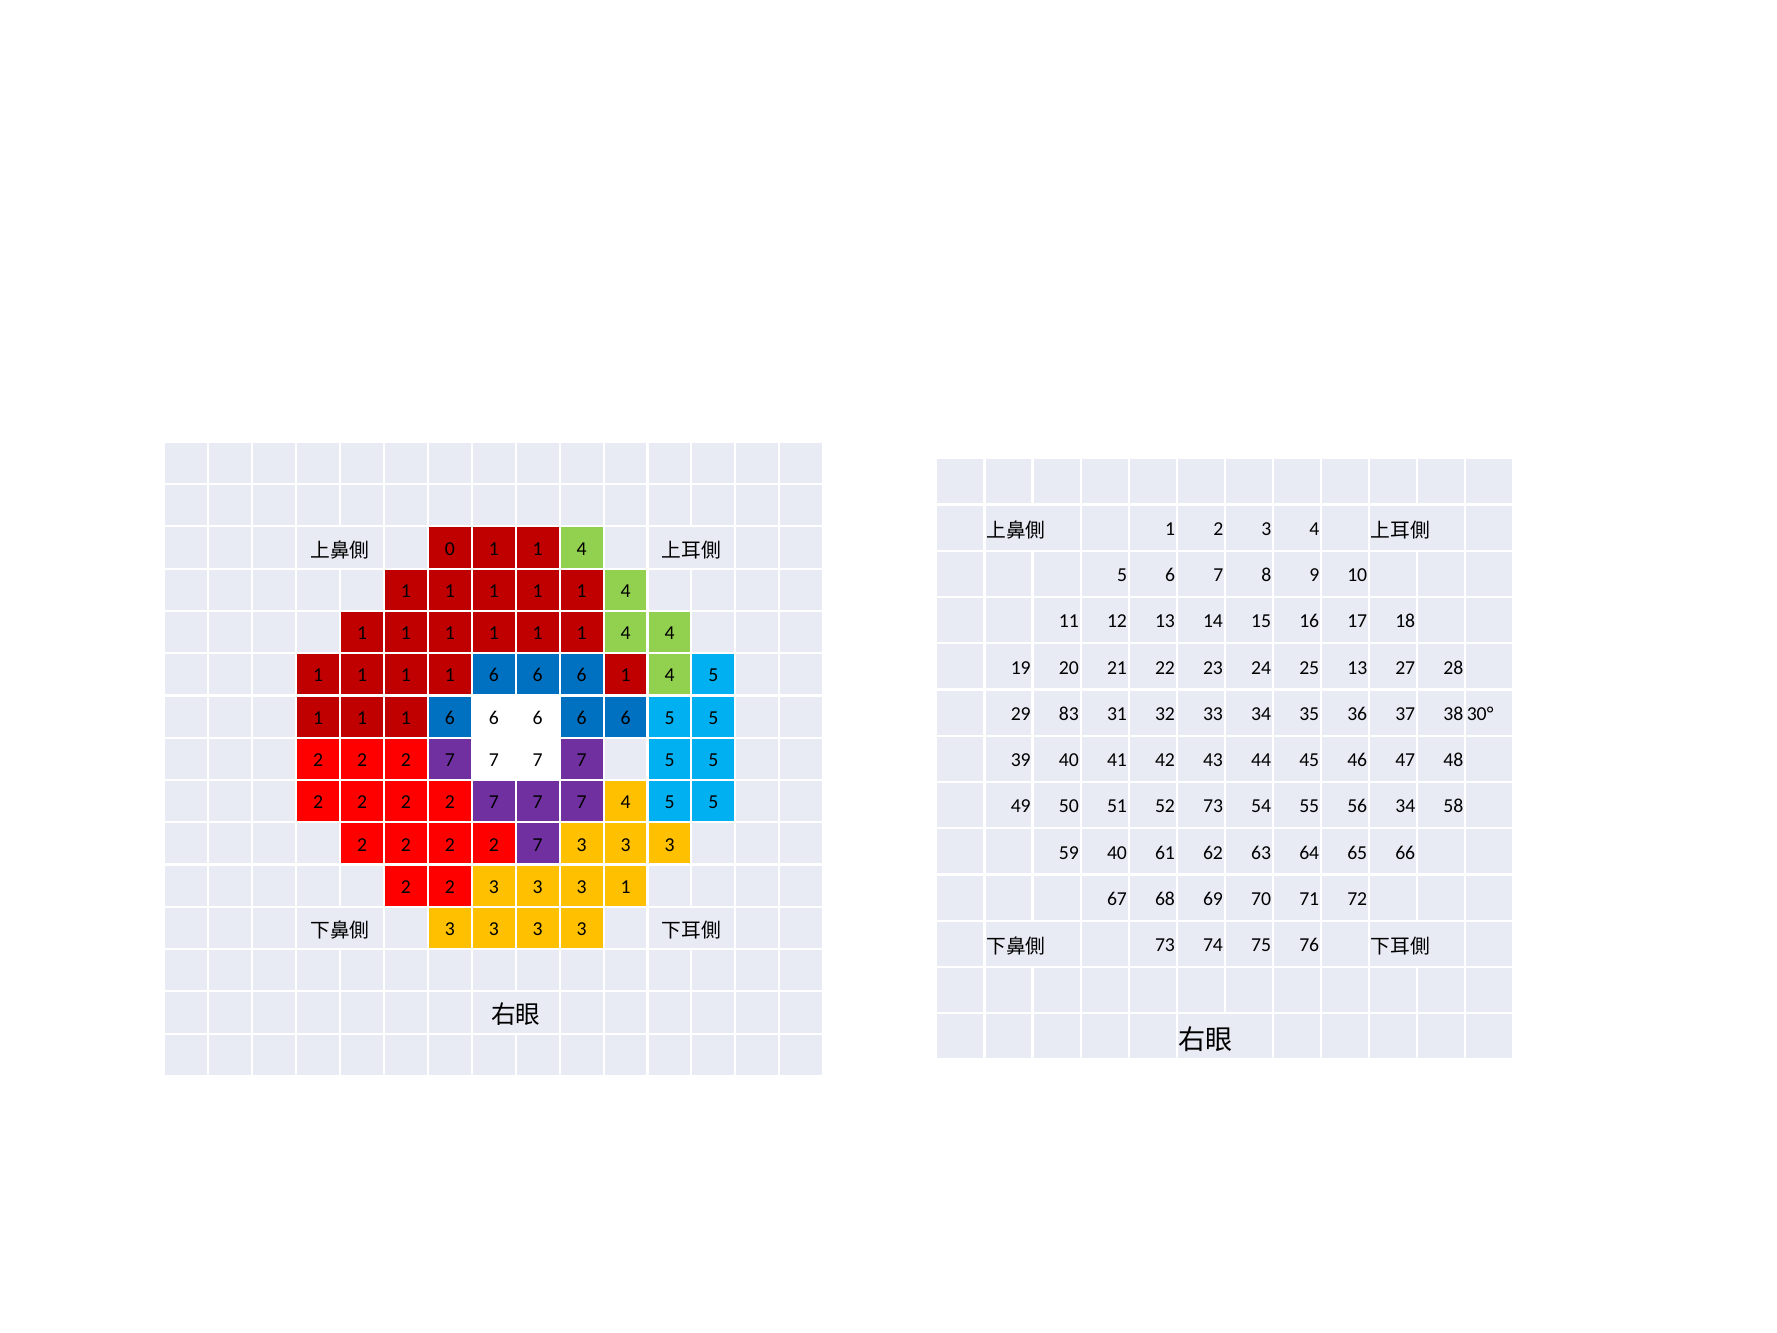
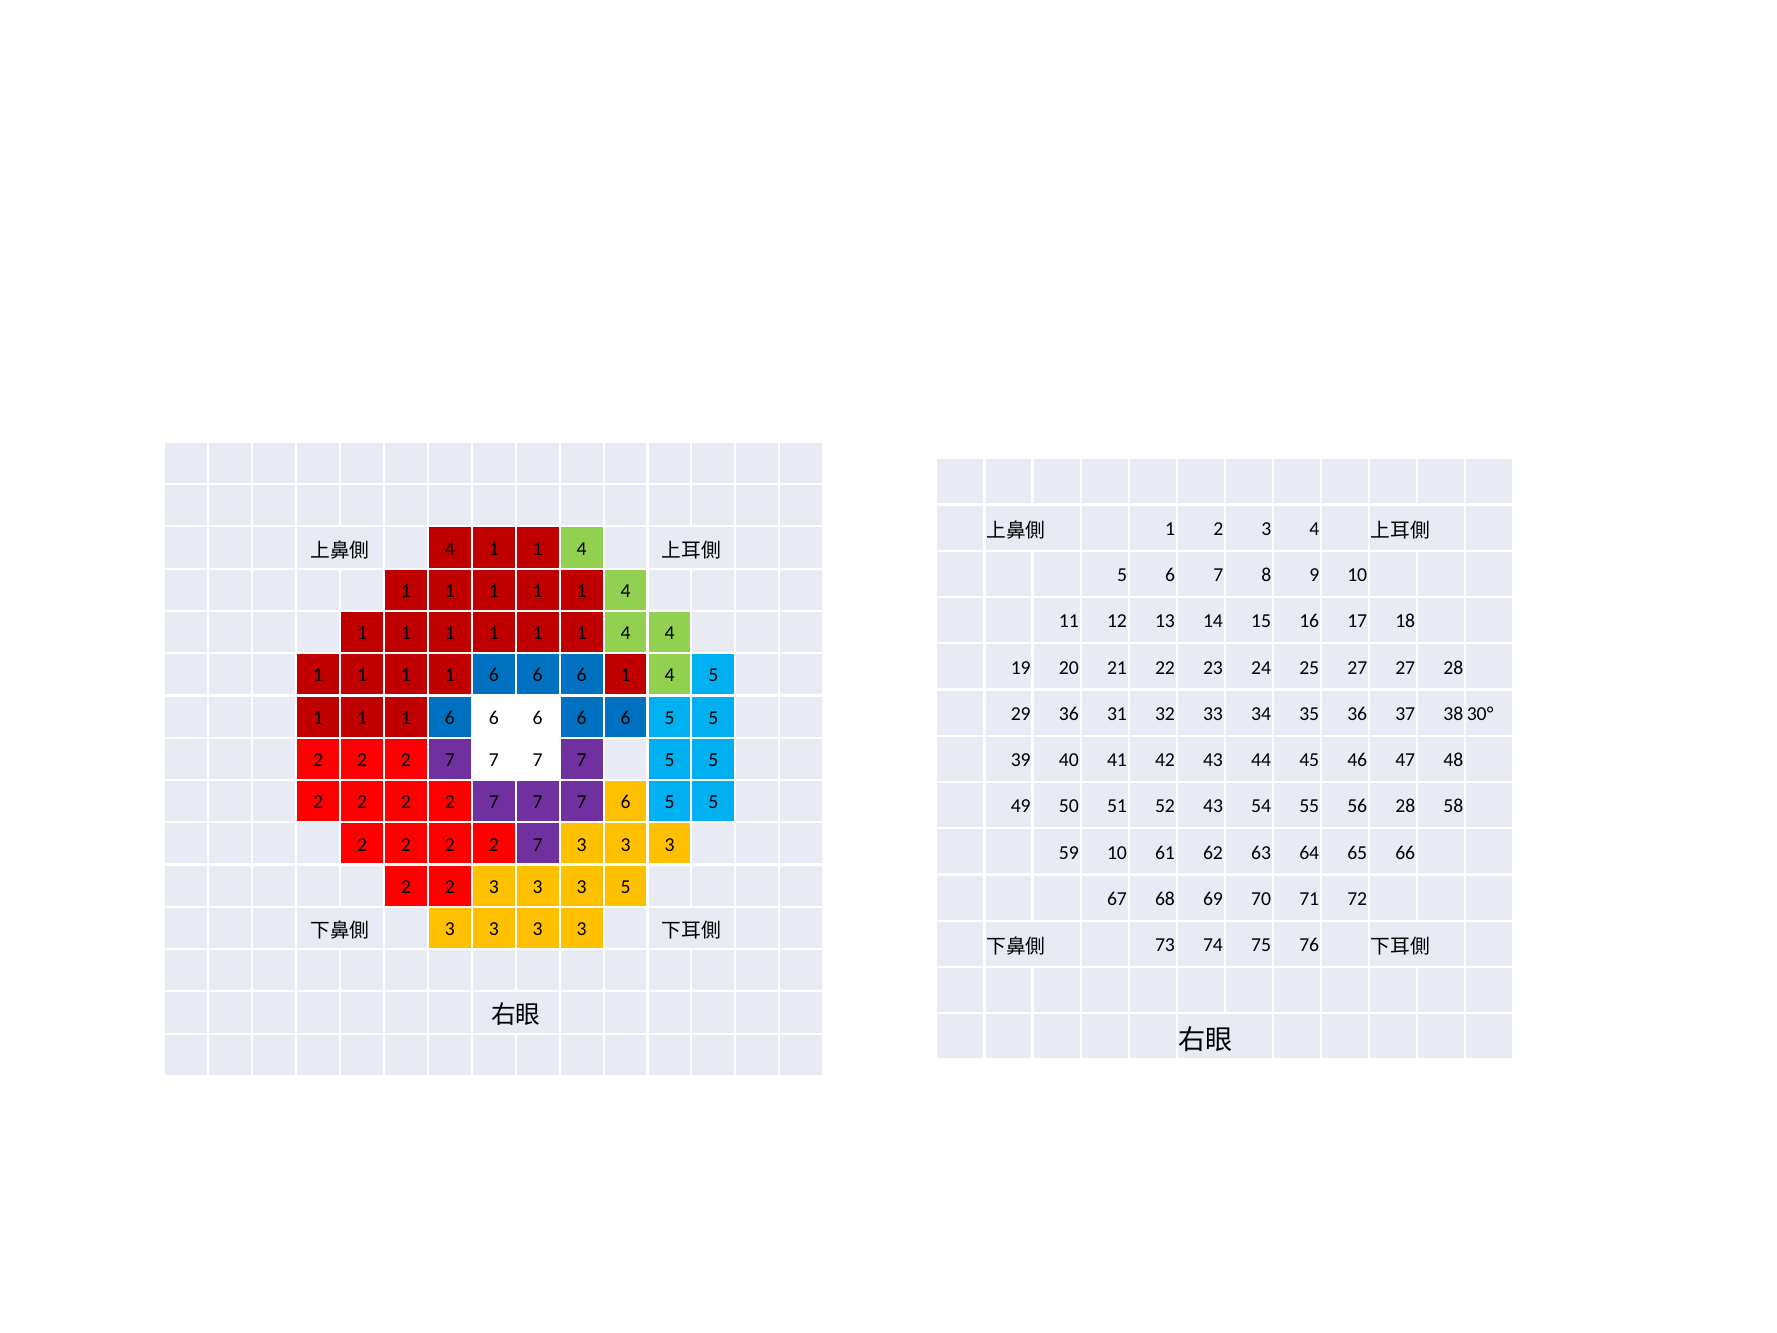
0 at (450, 549): 0 -> 4
25 13: 13 -> 27
29 83: 83 -> 36
7 4: 4 -> 6
52 73: 73 -> 43
56 34: 34 -> 28
59 40: 40 -> 10
3 1: 1 -> 5
